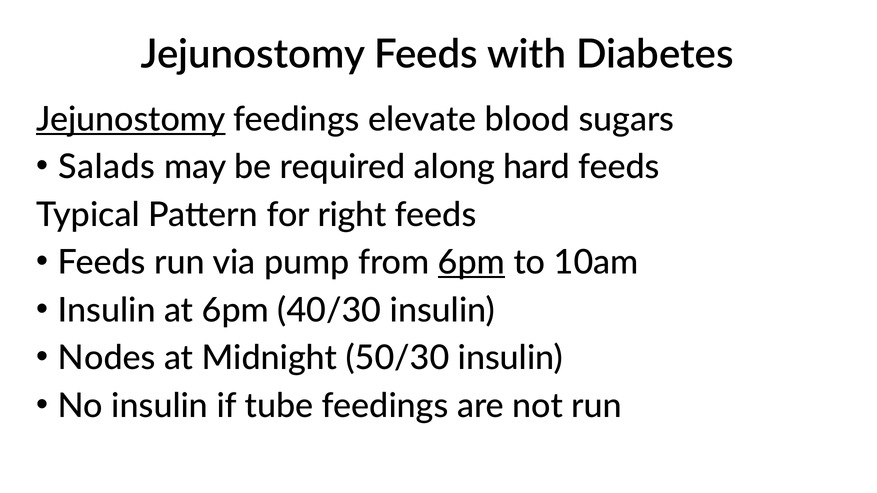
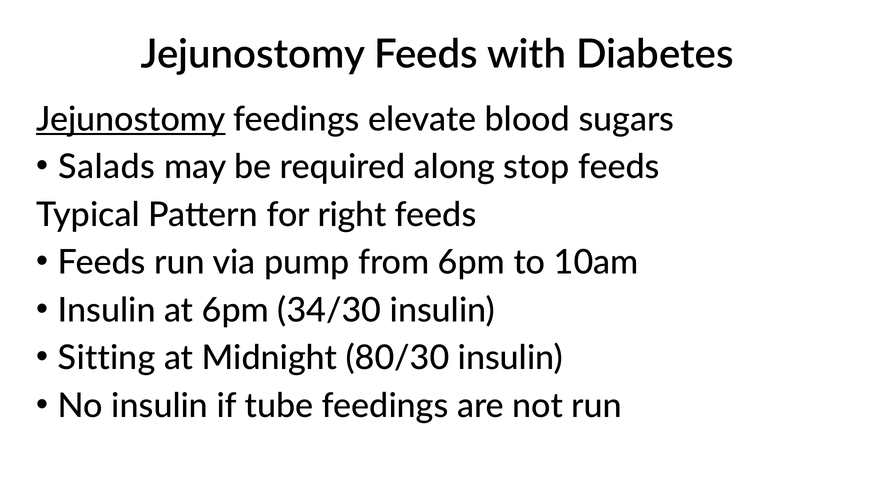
hard: hard -> stop
6pm at (472, 263) underline: present -> none
40/30: 40/30 -> 34/30
Nodes: Nodes -> Sitting
50/30: 50/30 -> 80/30
